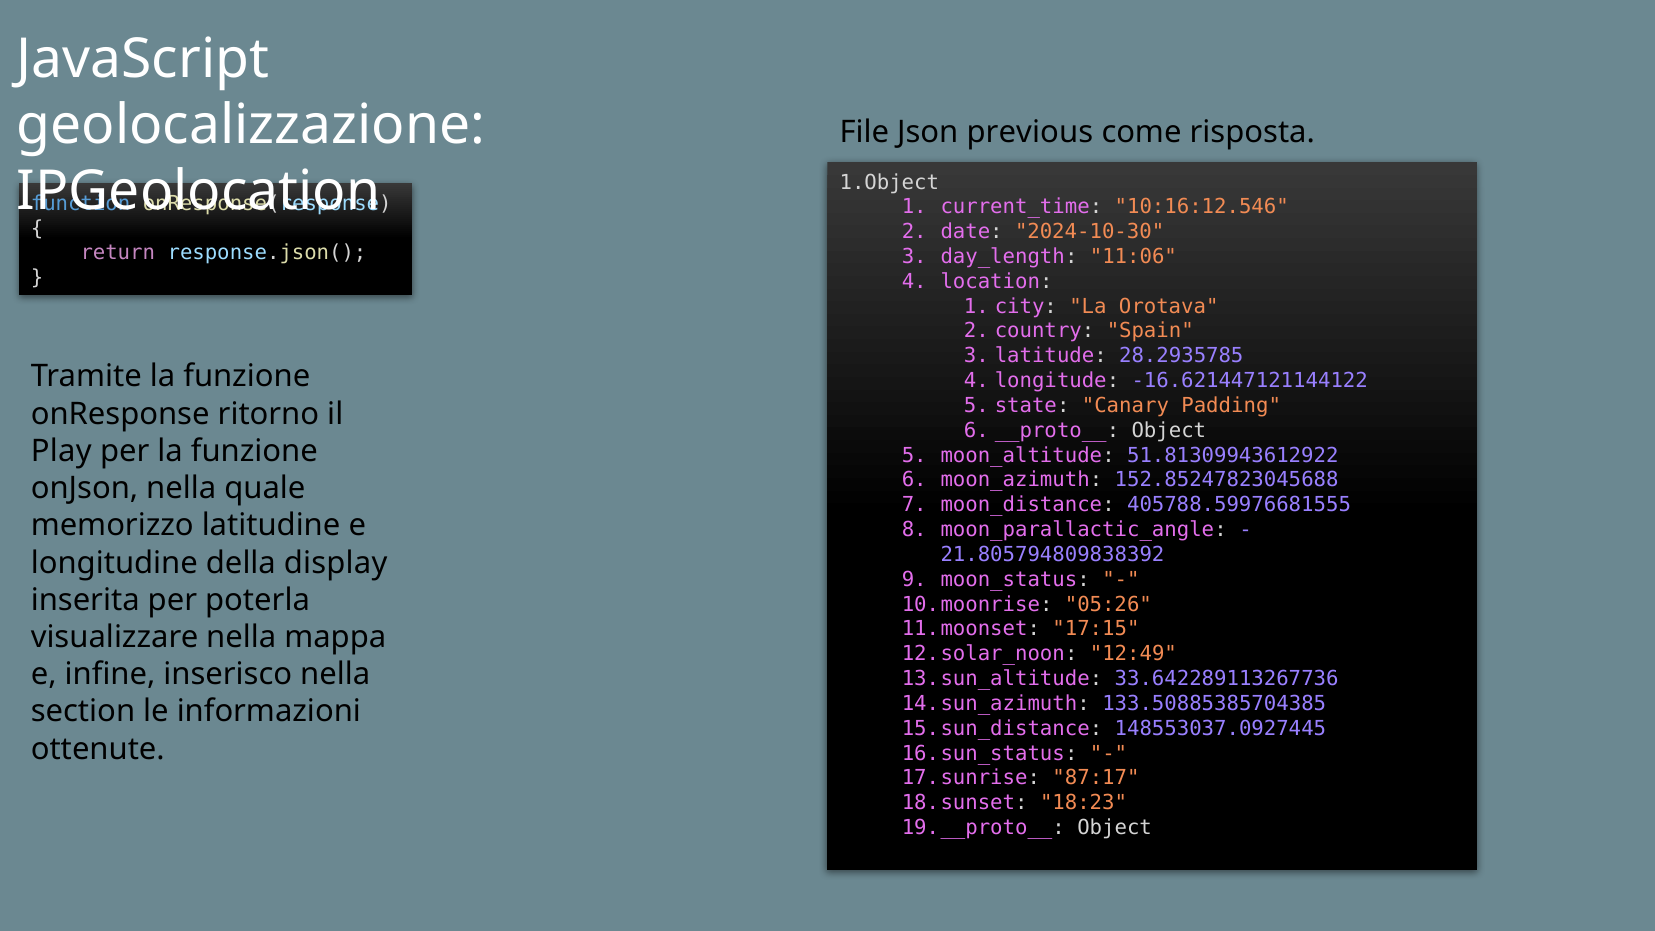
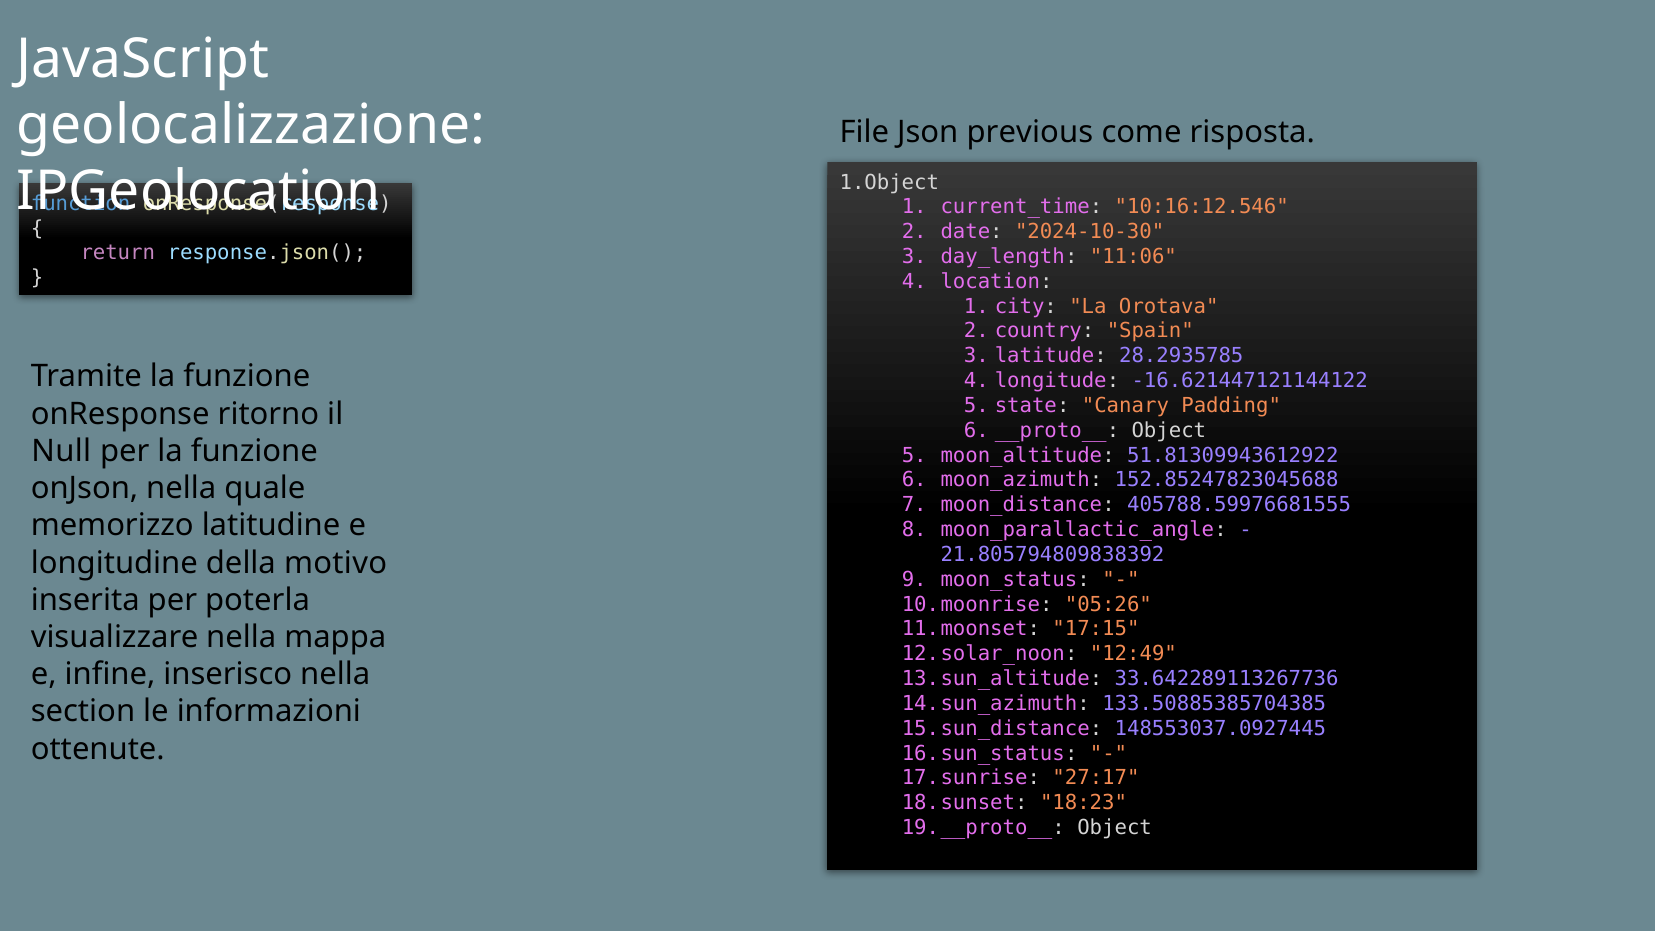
Play: Play -> Null
display: display -> motivo
87:17: 87:17 -> 27:17
